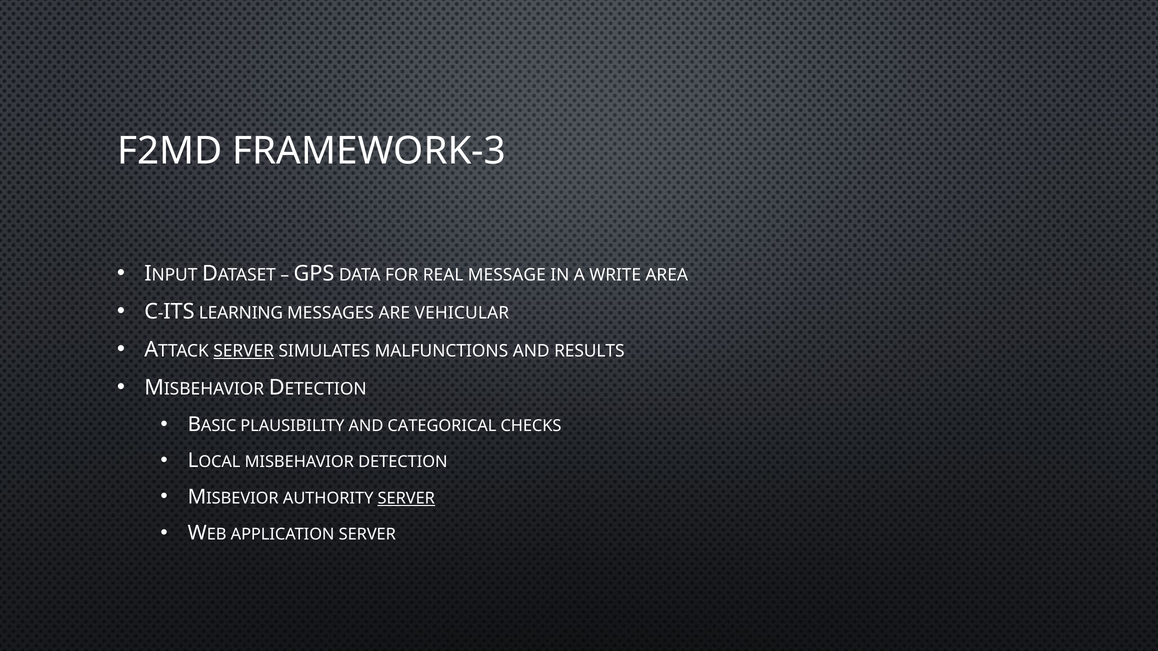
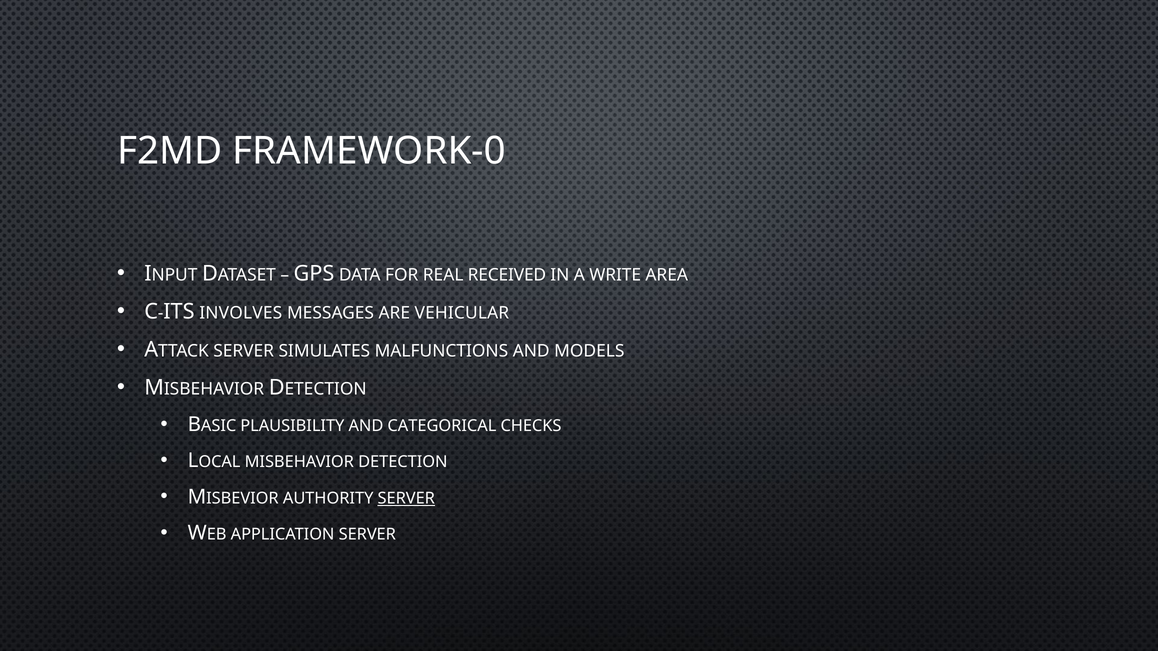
FRAMEWORK-3: FRAMEWORK-3 -> FRAMEWORK-0
MESSAGE: MESSAGE -> RECEIVED
LEARNING: LEARNING -> INVOLVES
SERVER at (244, 351) underline: present -> none
RESULTS: RESULTS -> MODELS
